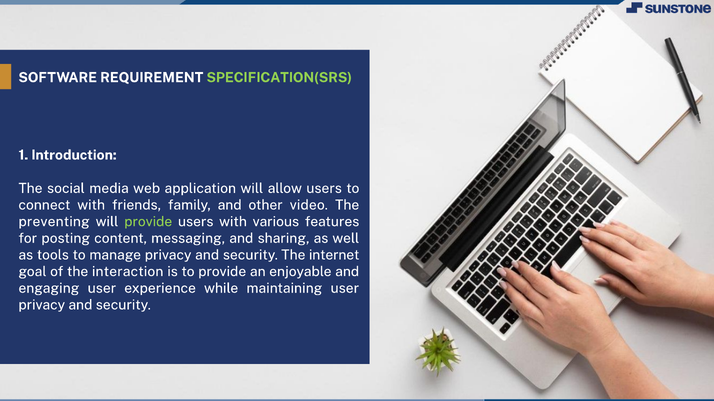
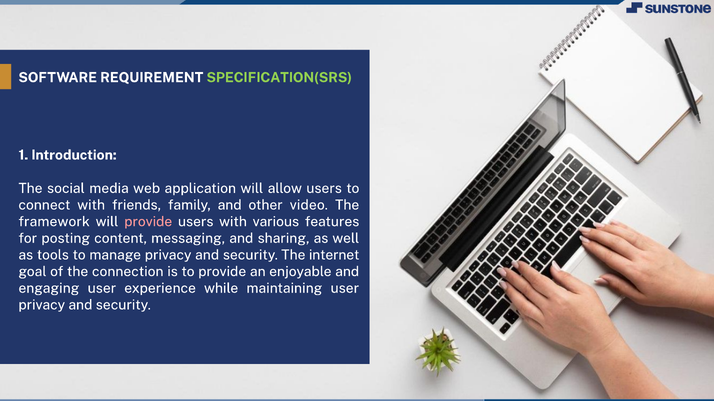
preventing: preventing -> framework
provide at (148, 222) colour: light green -> pink
interaction: interaction -> connection
